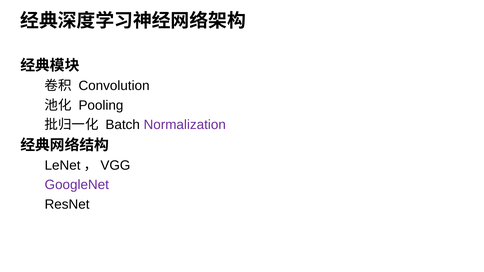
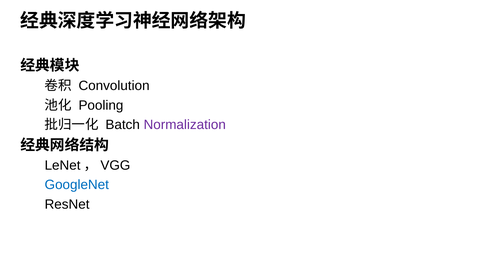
GoogleNet colour: purple -> blue
